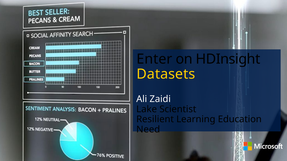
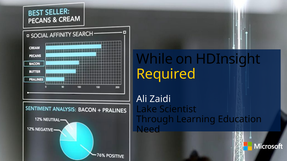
Enter: Enter -> While
Datasets: Datasets -> Required
Resilient: Resilient -> Through
